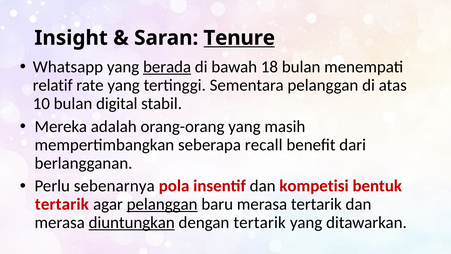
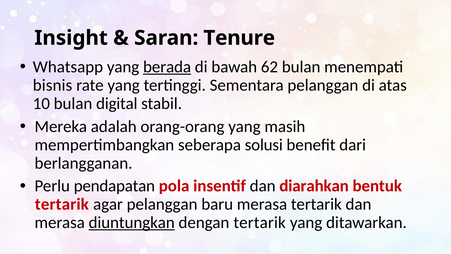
Tenure underline: present -> none
18: 18 -> 62
relatif: relatif -> bisnis
recall: recall -> solusi
sebenarnya: sebenarnya -> pendapatan
kompetisi: kompetisi -> diarahkan
pelanggan at (162, 204) underline: present -> none
